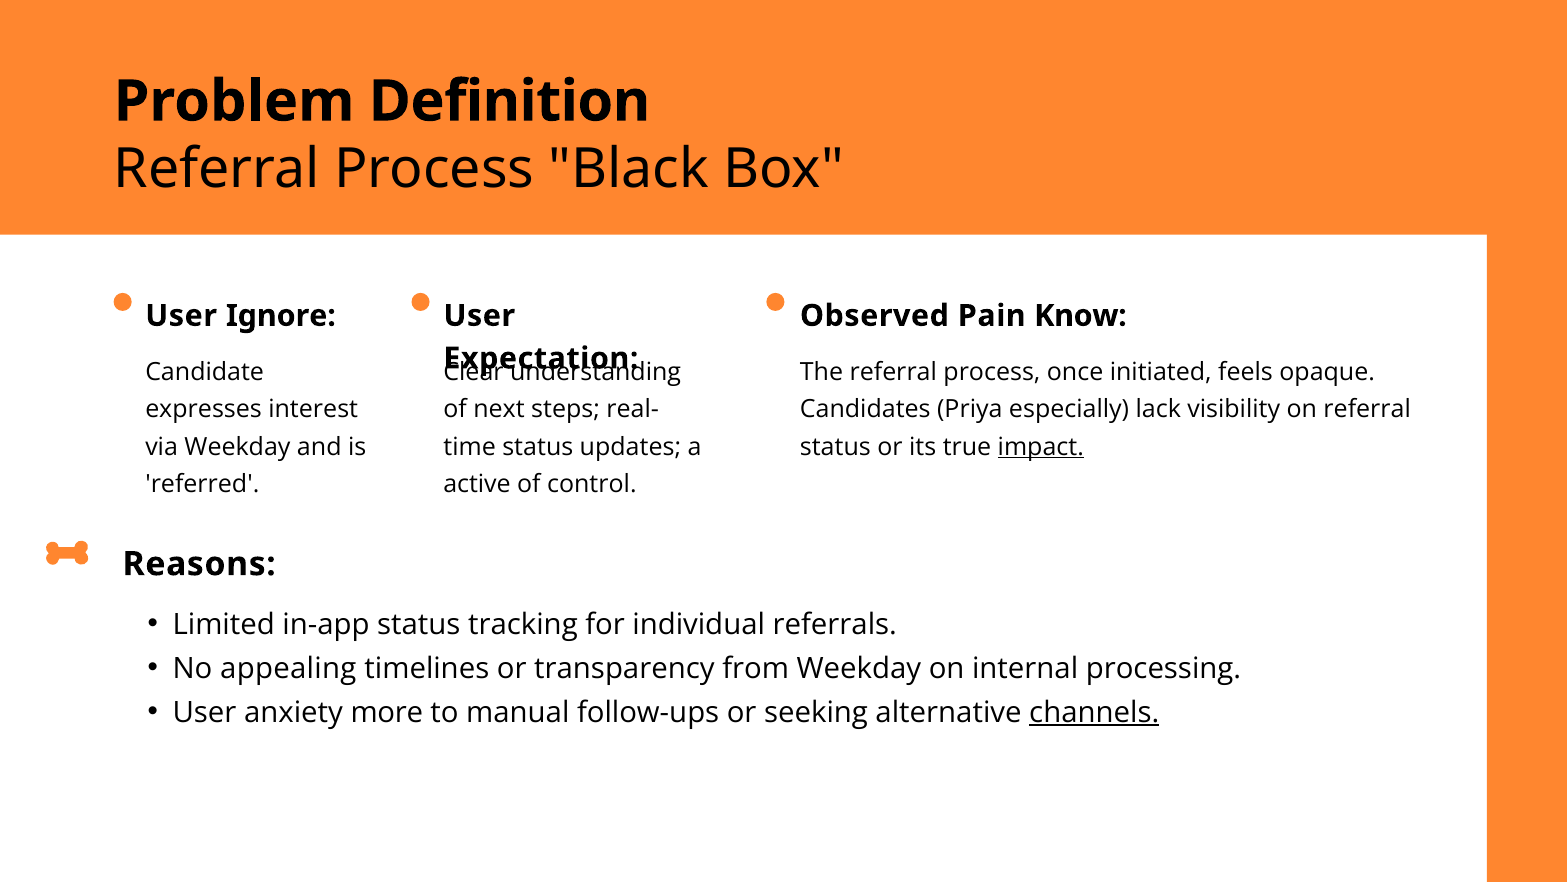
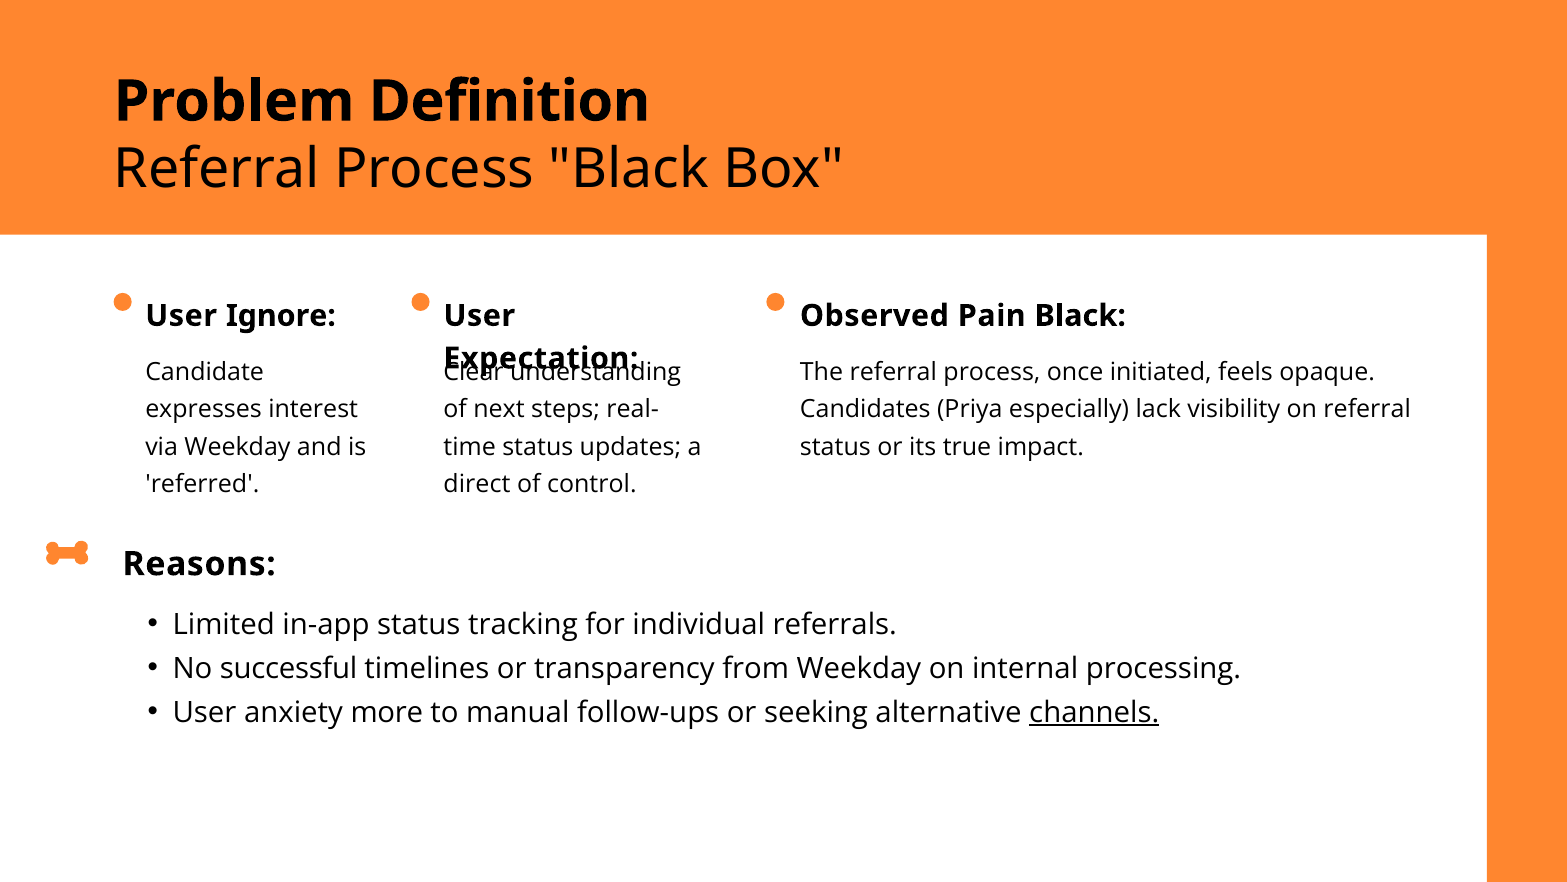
Pain Know: Know -> Black
impact underline: present -> none
active: active -> direct
appealing: appealing -> successful
